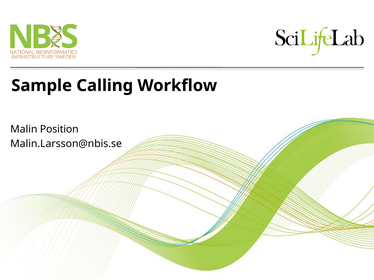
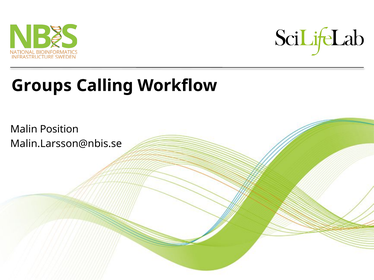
Sample: Sample -> Groups
